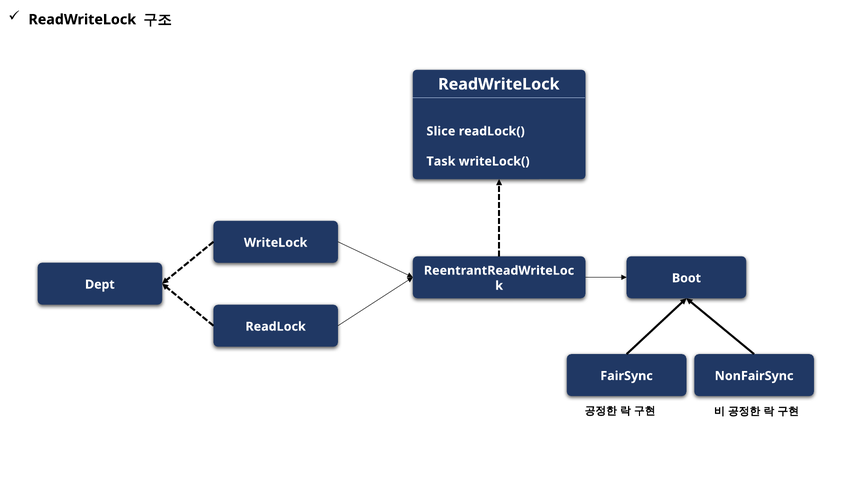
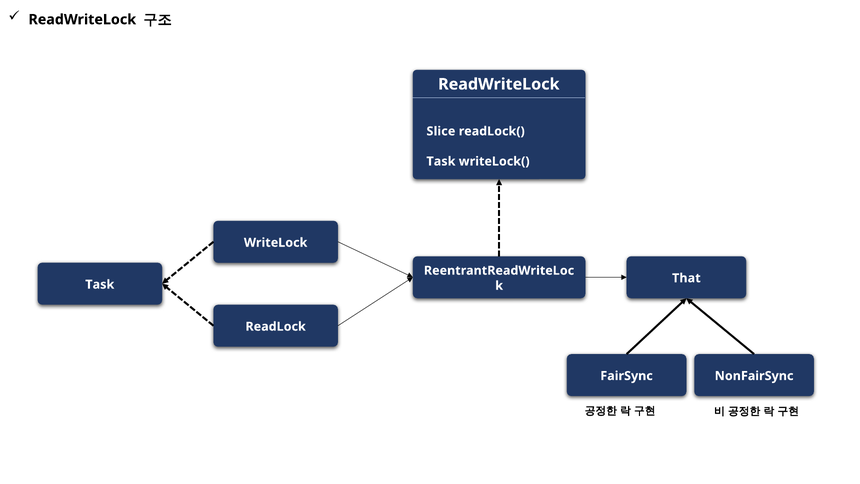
Boot: Boot -> That
Dept at (100, 284): Dept -> Task
